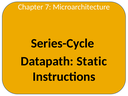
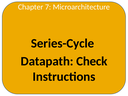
Static: Static -> Check
